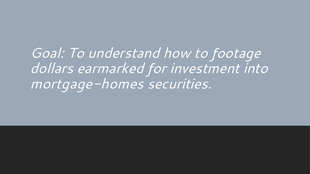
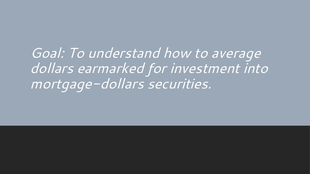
footage: footage -> average
mortgage-homes: mortgage-homes -> mortgage-dollars
